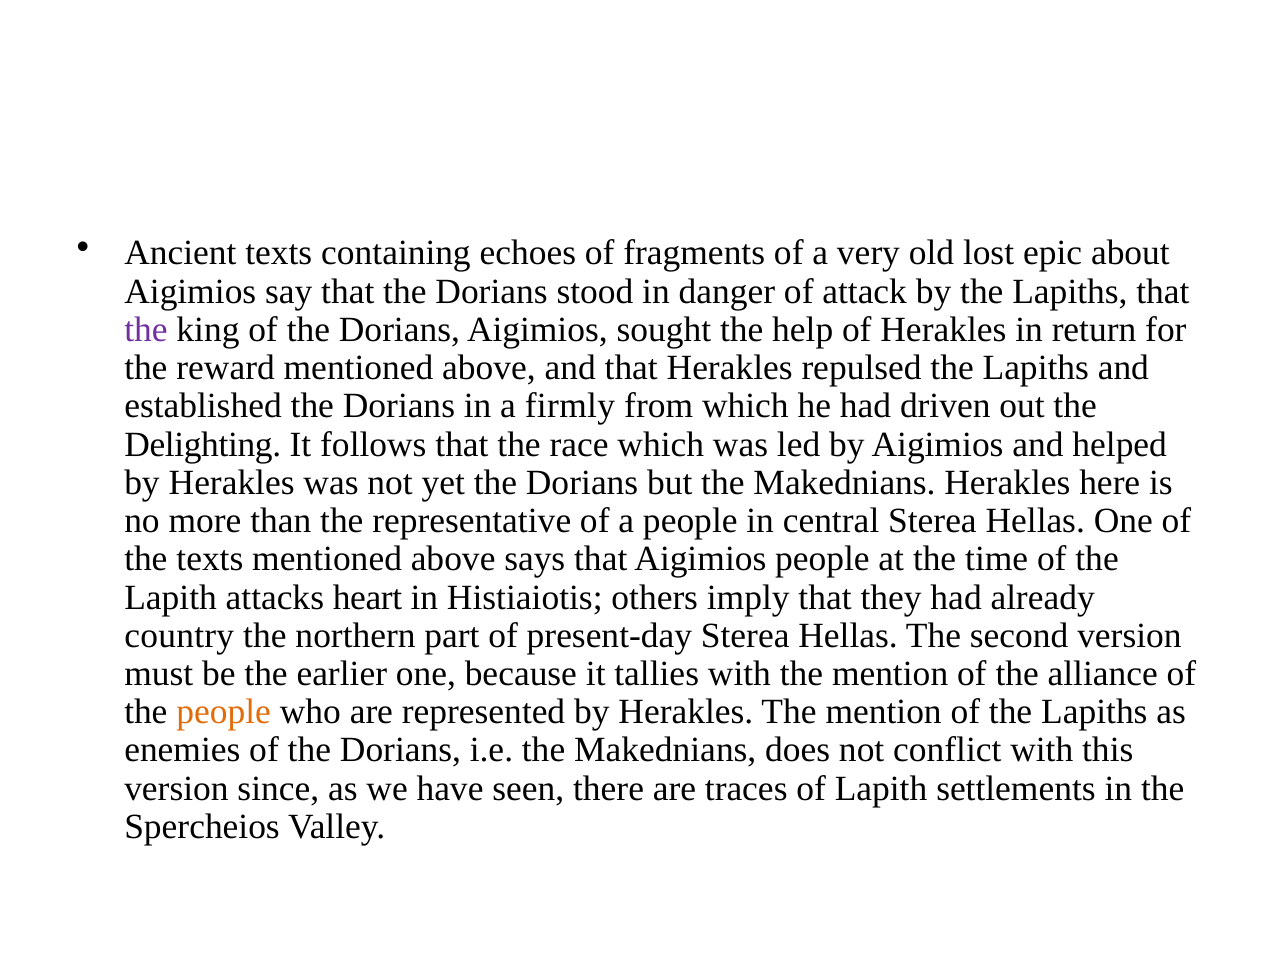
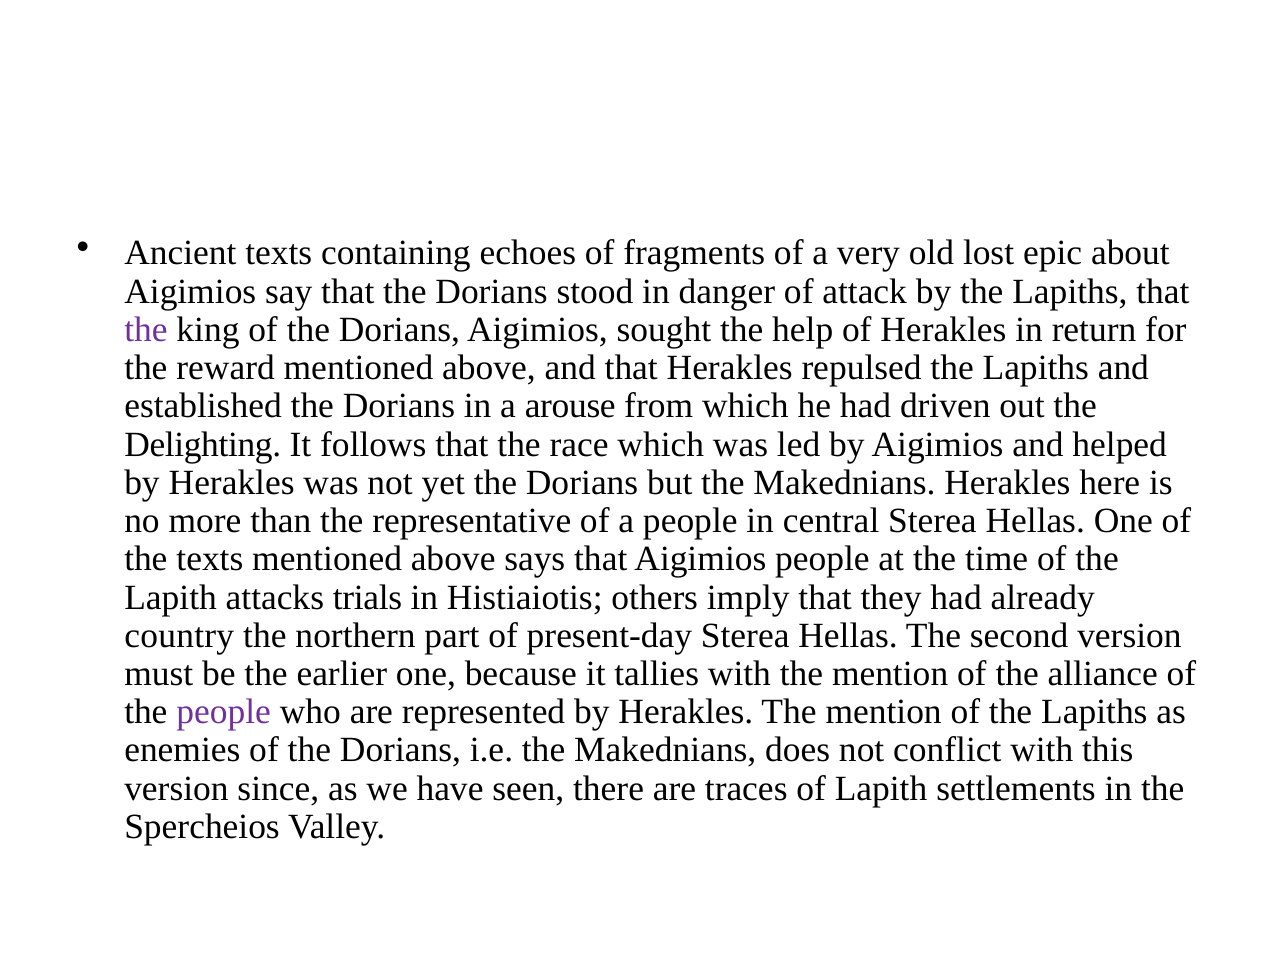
firmly: firmly -> arouse
heart: heart -> trials
people at (224, 712) colour: orange -> purple
